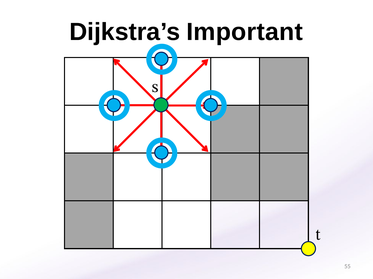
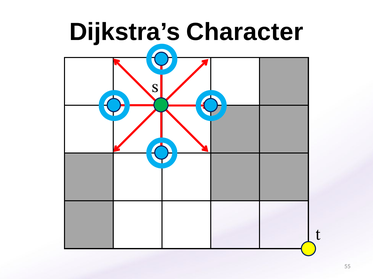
Important: Important -> Character
